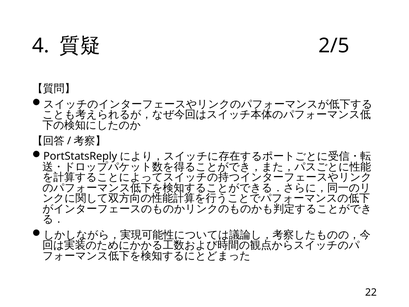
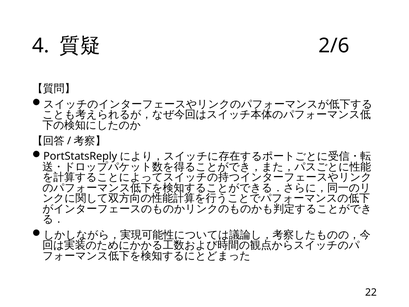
2/5: 2/5 -> 2/6
